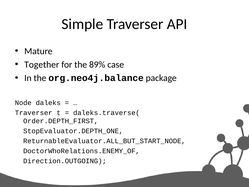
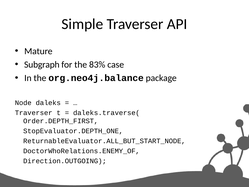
Together: Together -> Subgraph
89%: 89% -> 83%
